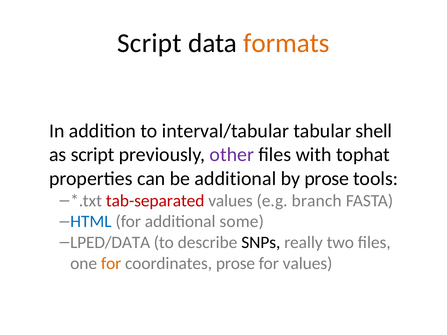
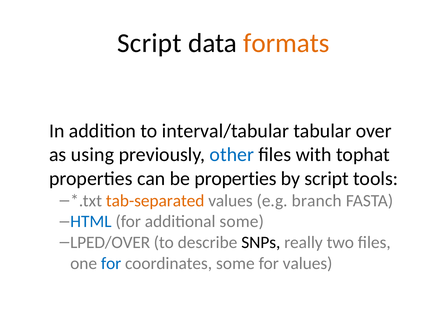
shell: shell -> over
as script: script -> using
other colour: purple -> blue
be additional: additional -> properties
by prose: prose -> script
tab-separated colour: red -> orange
LPED/DATA: LPED/DATA -> LPED/OVER
for at (111, 263) colour: orange -> blue
coordinates prose: prose -> some
